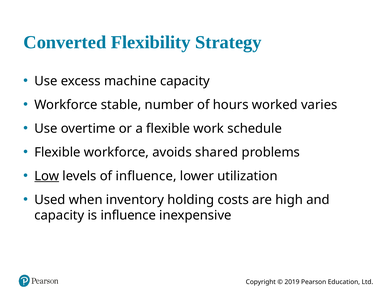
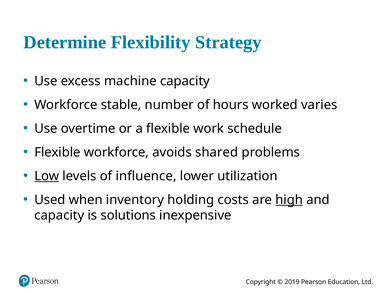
Converted: Converted -> Determine
high underline: none -> present
is influence: influence -> solutions
